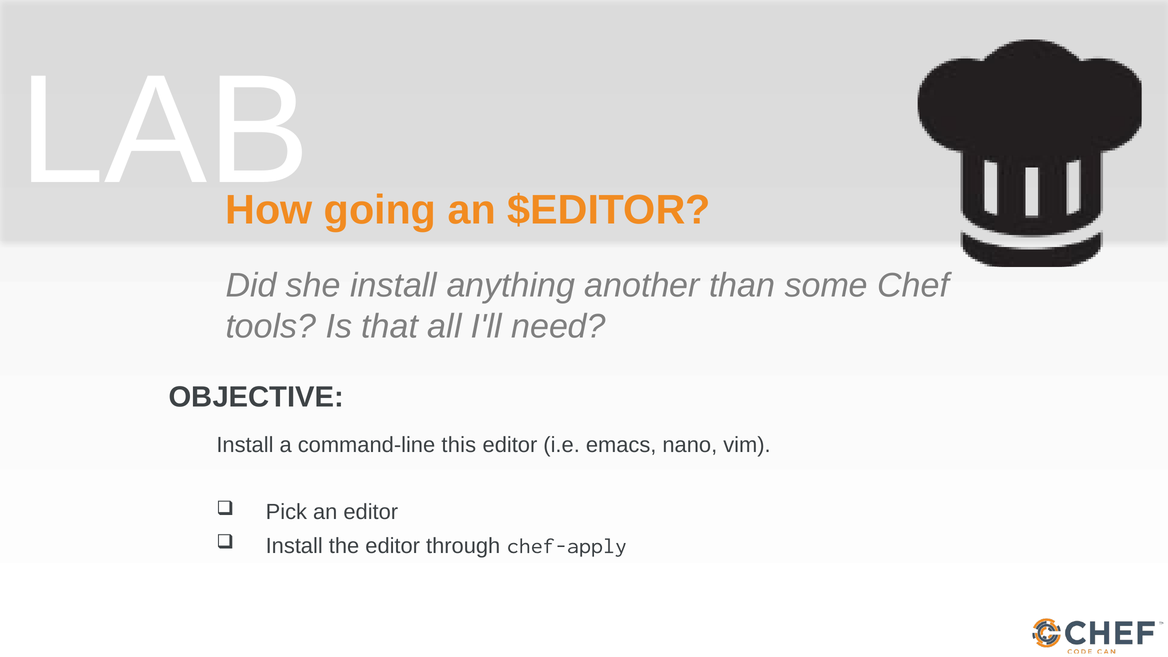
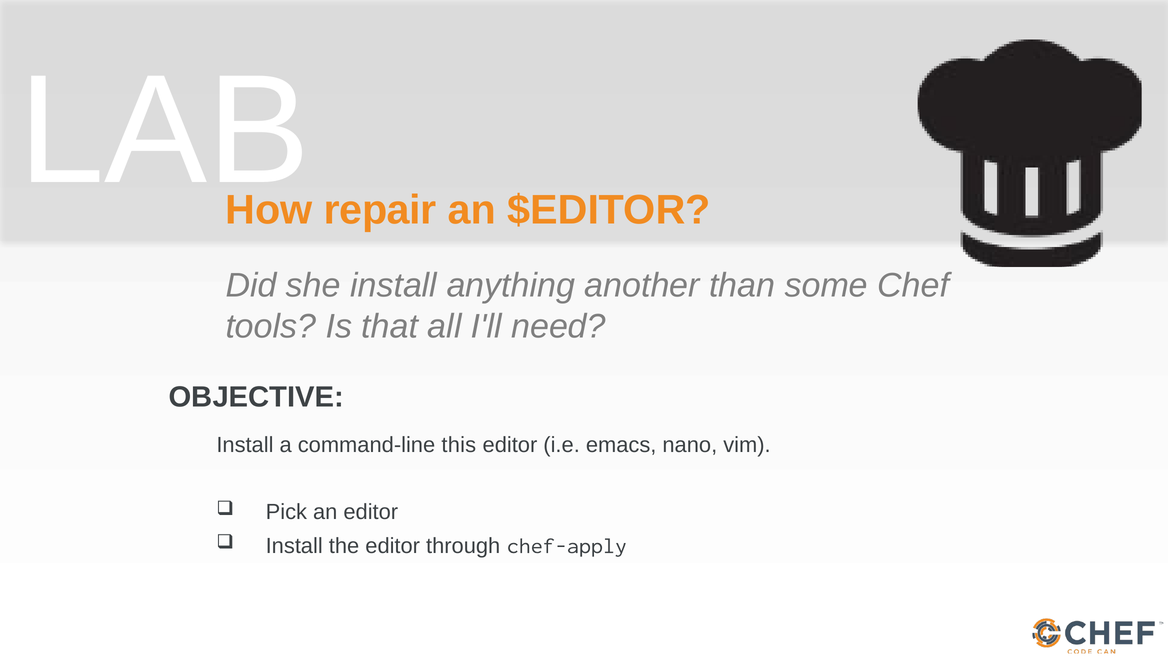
going: going -> repair
